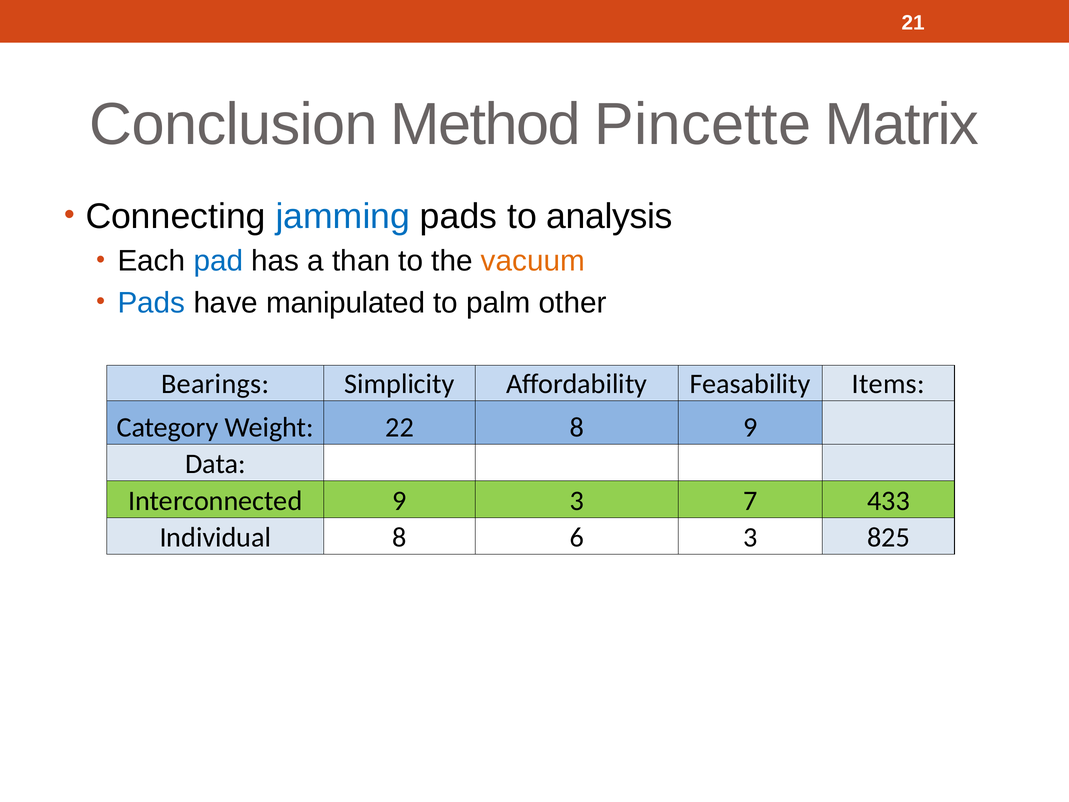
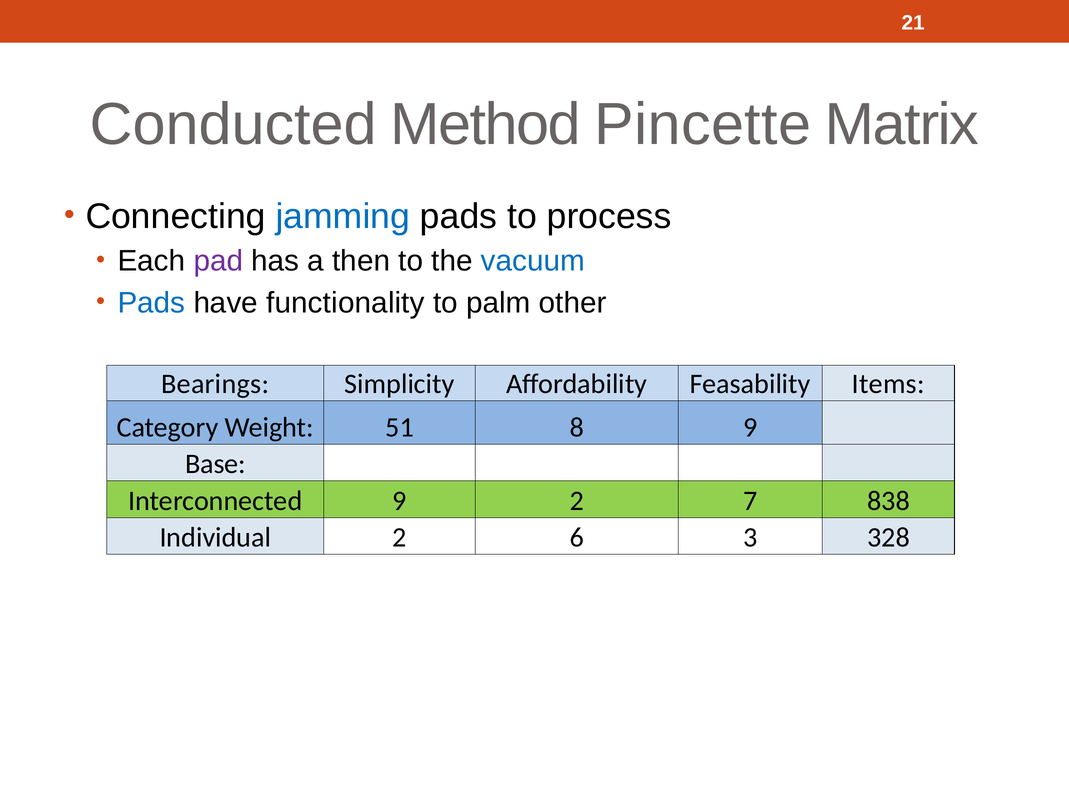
Conclusion: Conclusion -> Conducted
analysis: analysis -> process
pad colour: blue -> purple
than: than -> then
vacuum colour: orange -> blue
manipulated: manipulated -> functionality
22: 22 -> 51
Data: Data -> Base
9 3: 3 -> 2
433: 433 -> 838
Individual 8: 8 -> 2
825: 825 -> 328
